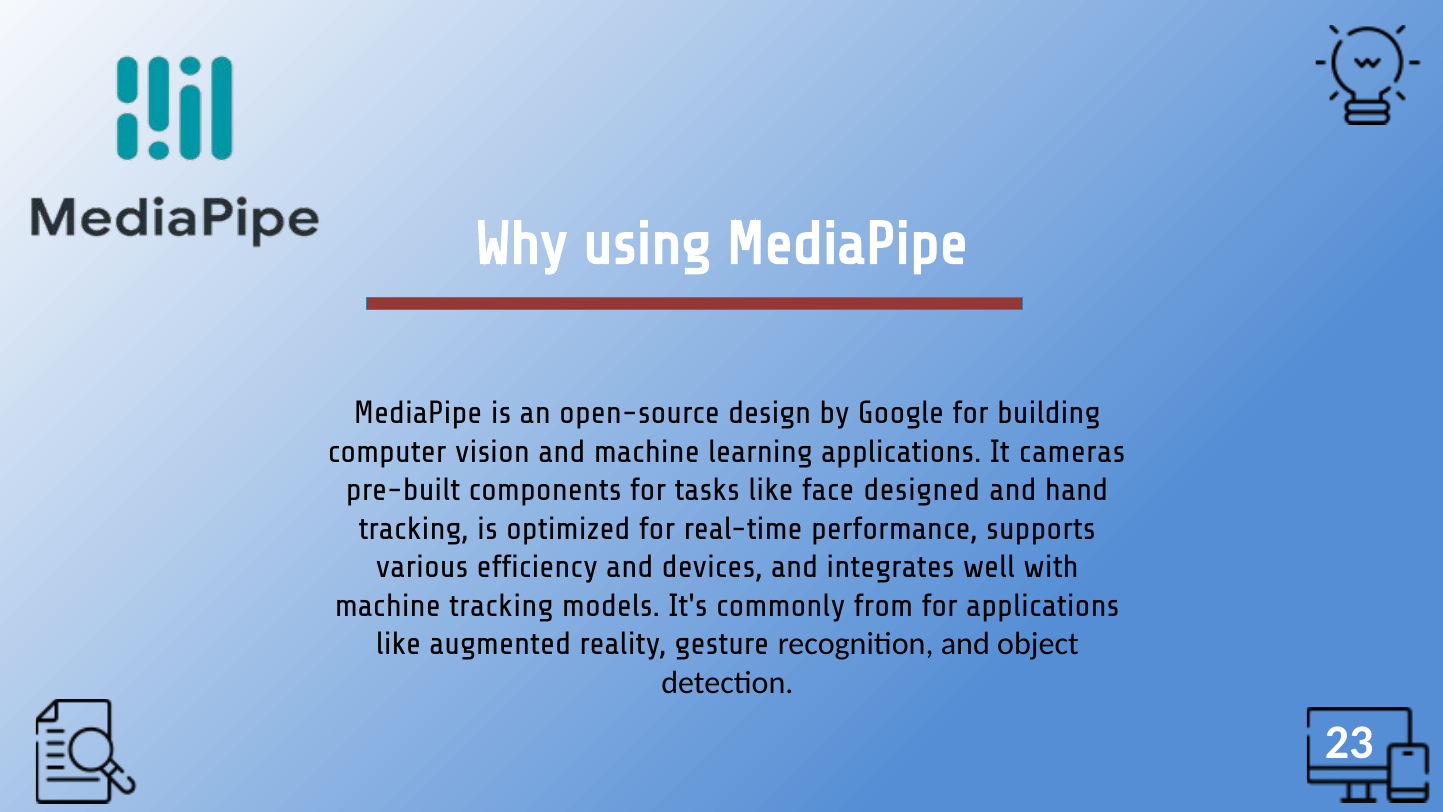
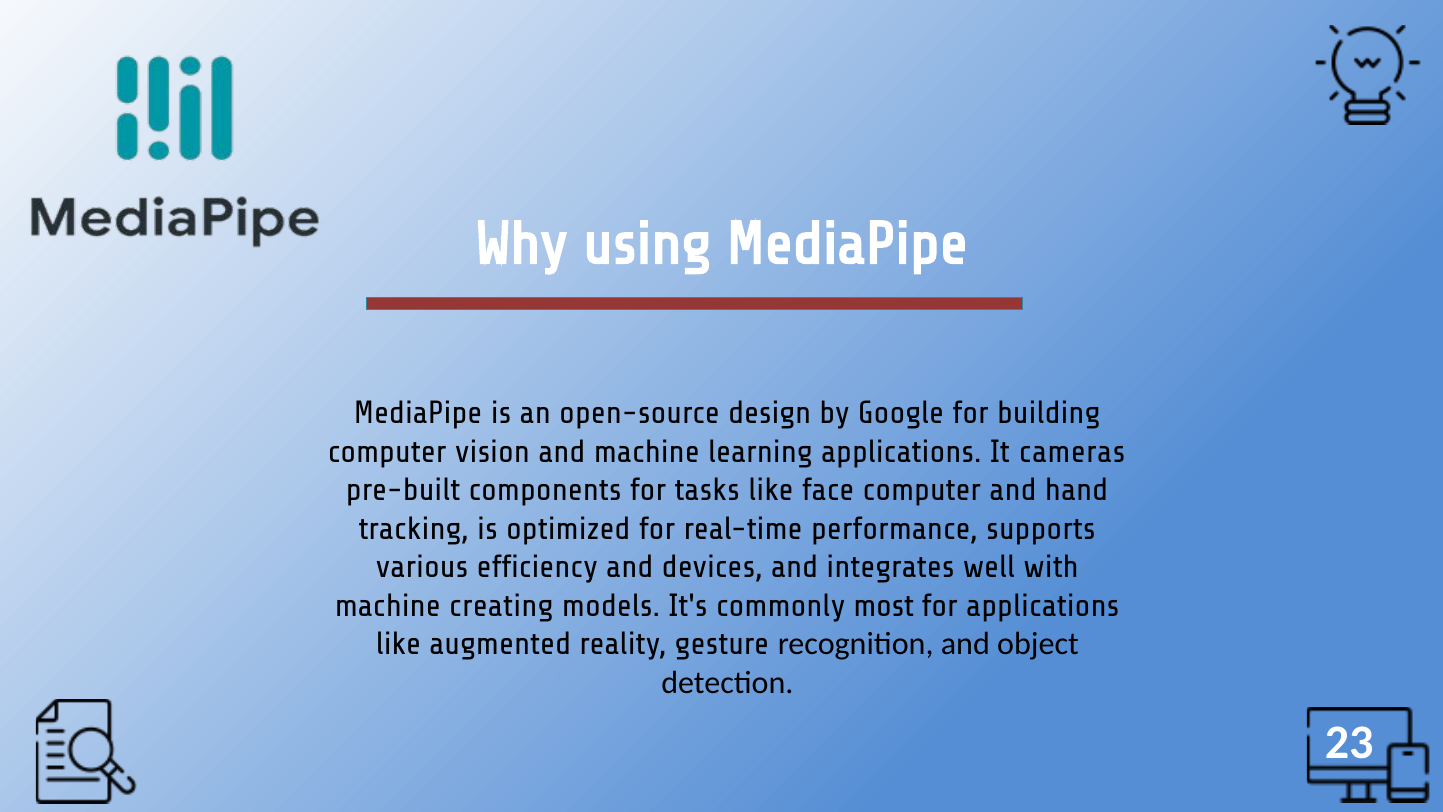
face designed: designed -> computer
machine tracking: tracking -> creating
from: from -> most
